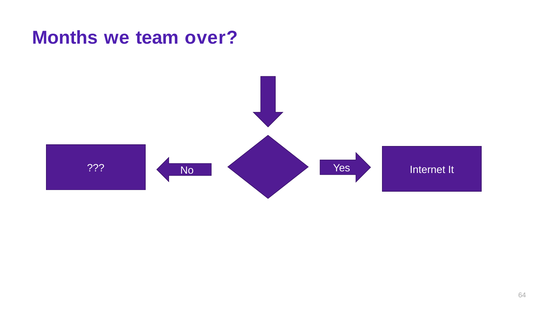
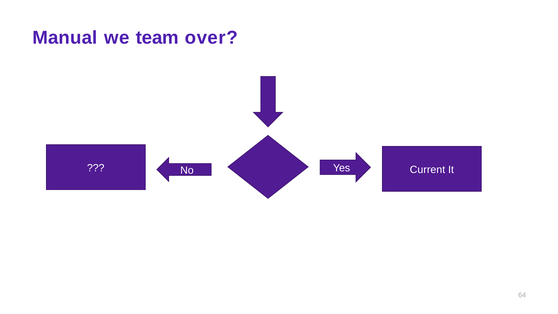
Months: Months -> Manual
Internet: Internet -> Current
